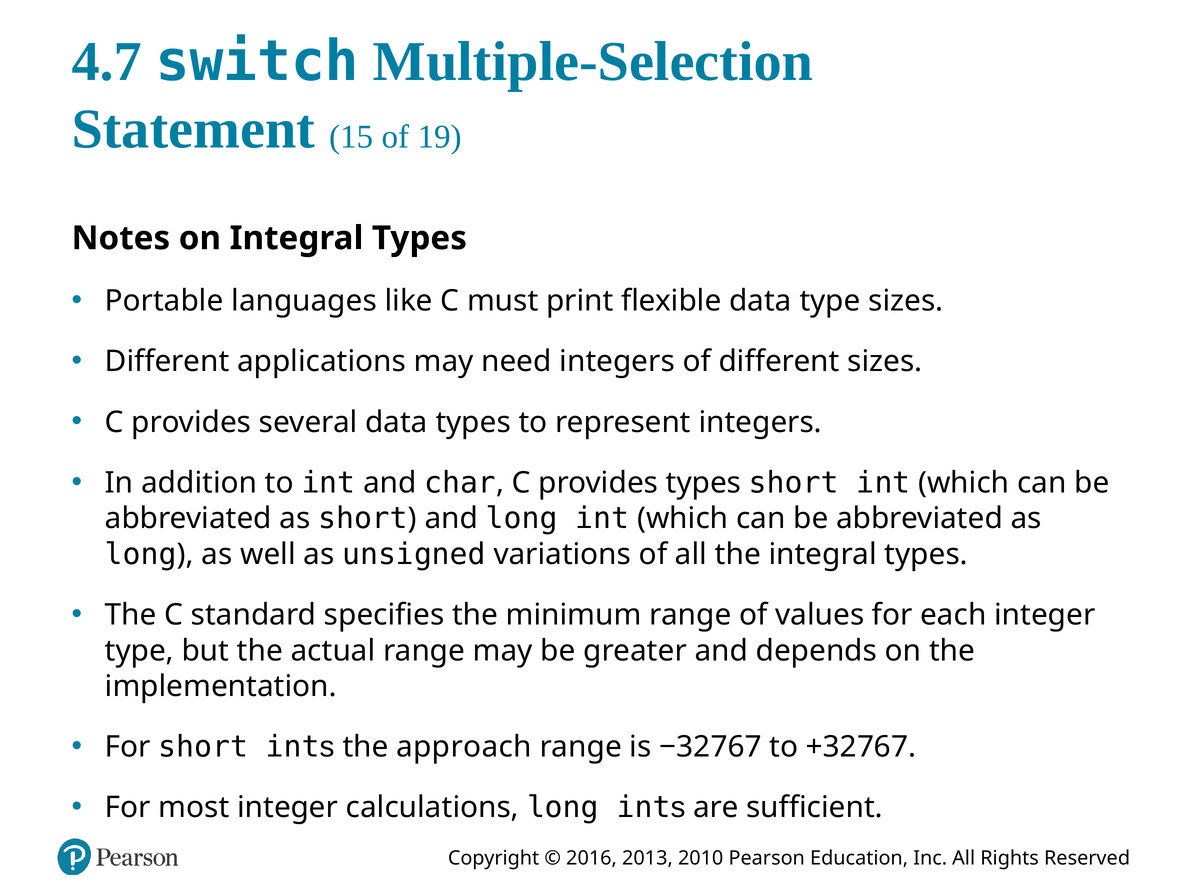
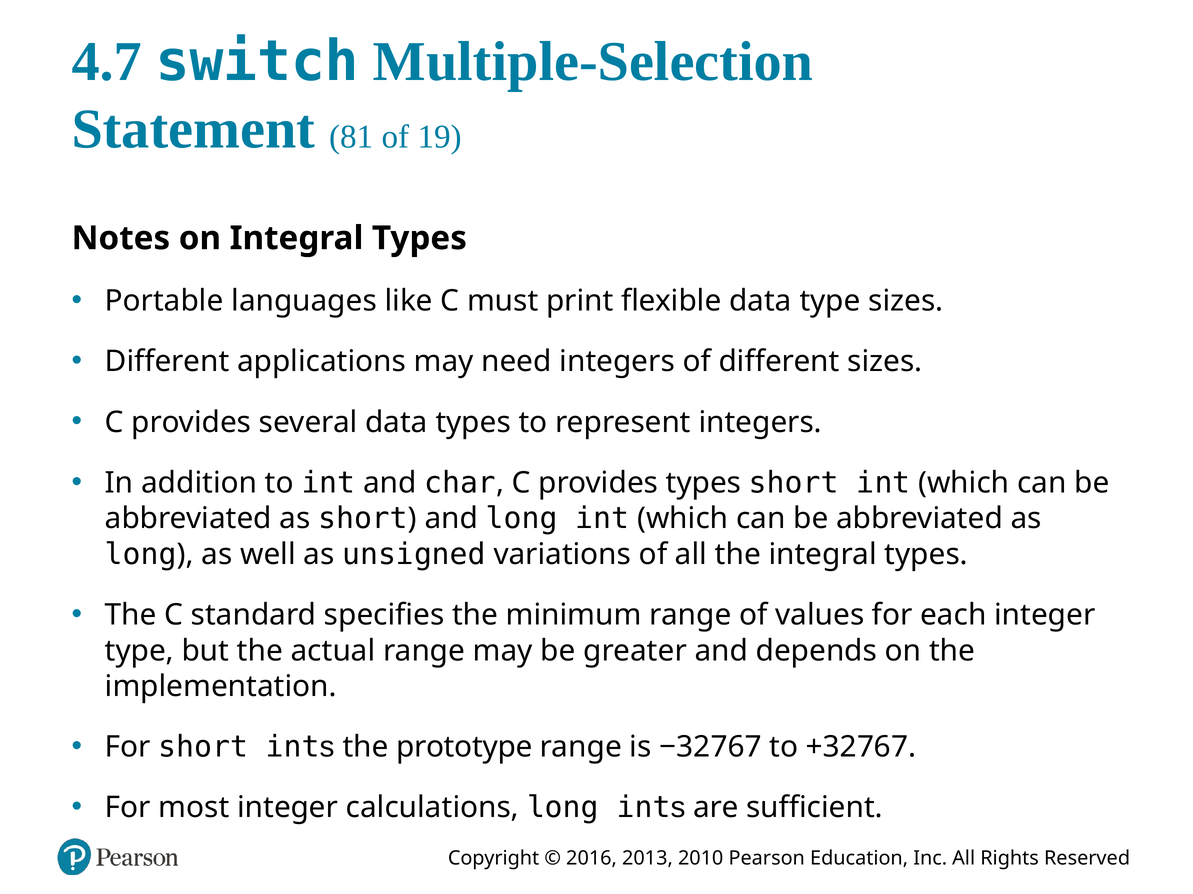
15: 15 -> 81
approach: approach -> prototype
